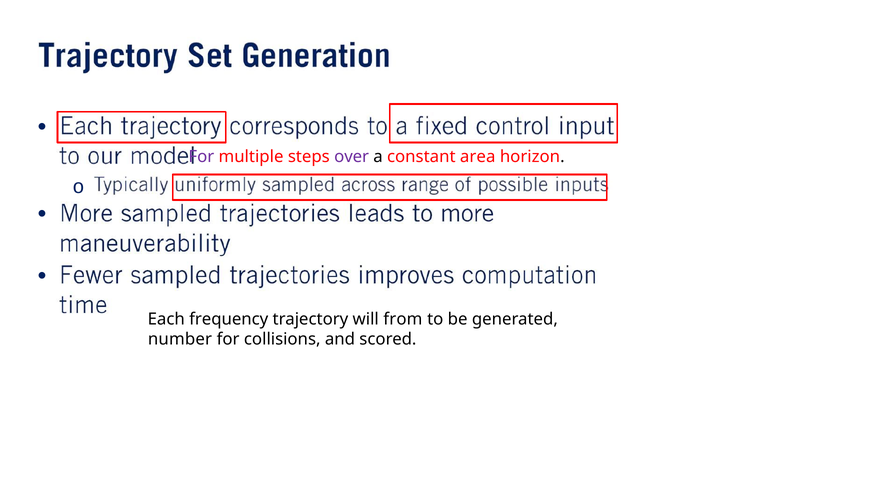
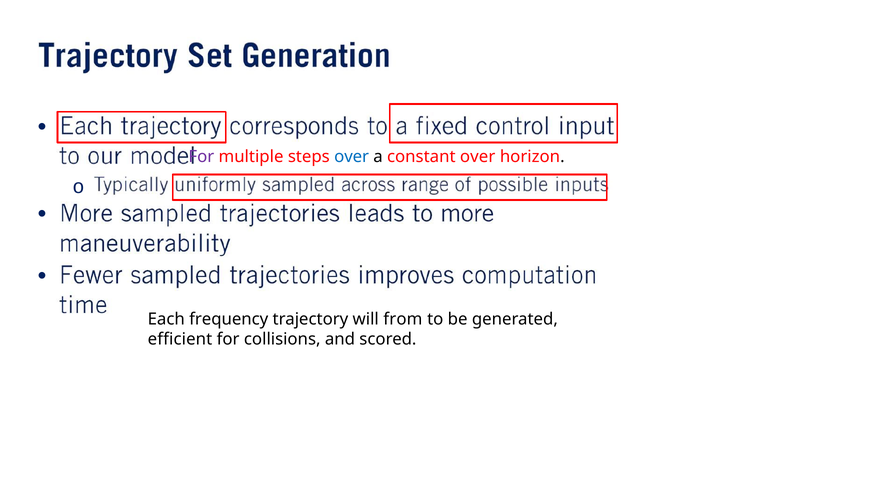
over at (352, 157) colour: purple -> blue
constant area: area -> over
number: number -> efficient
